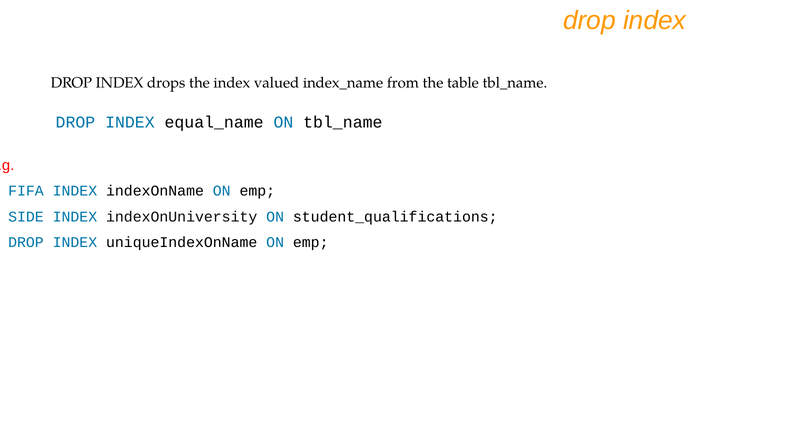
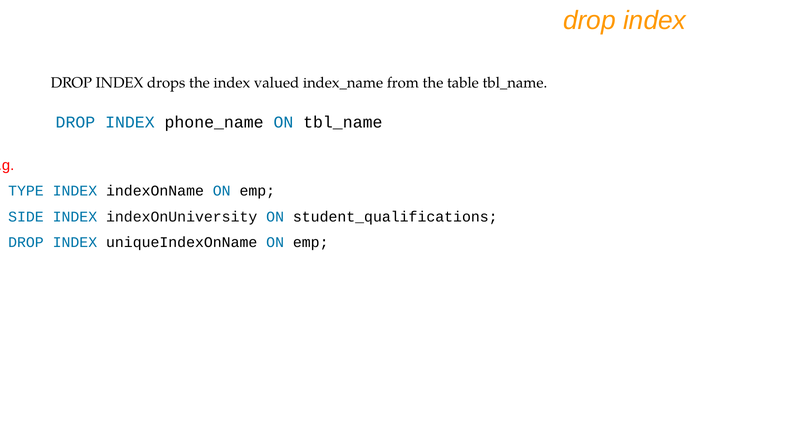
equal_name: equal_name -> phone_name
FIFA: FIFA -> TYPE
